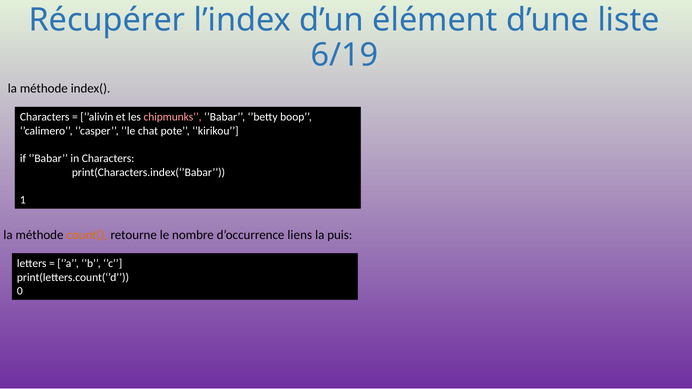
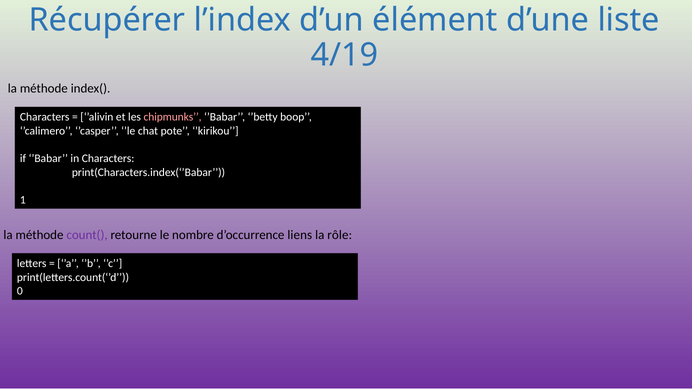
6/19: 6/19 -> 4/19
count( colour: orange -> purple
puis: puis -> rôle
